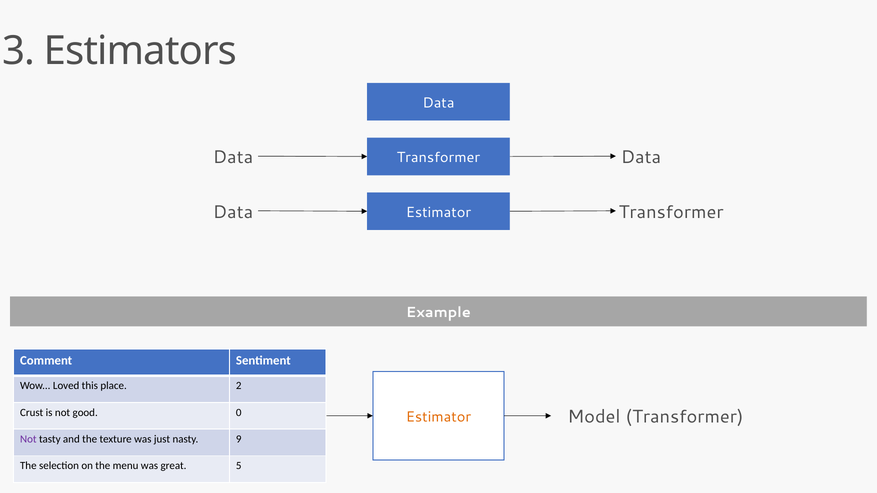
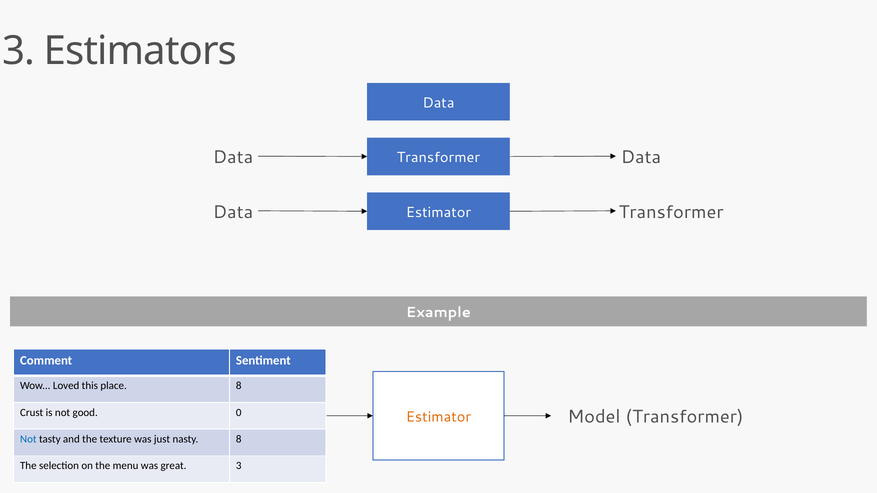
place 2: 2 -> 8
Not at (28, 439) colour: purple -> blue
nasty 9: 9 -> 8
great 5: 5 -> 3
